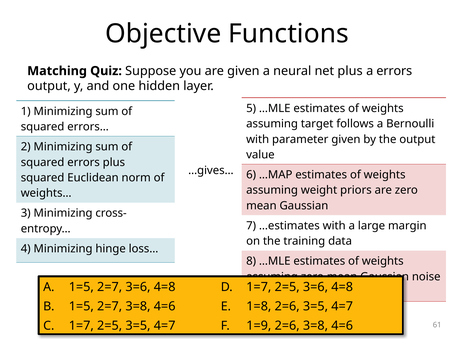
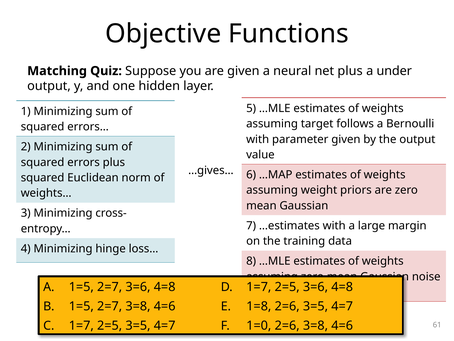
a errors: errors -> under
1=9: 1=9 -> 1=0
